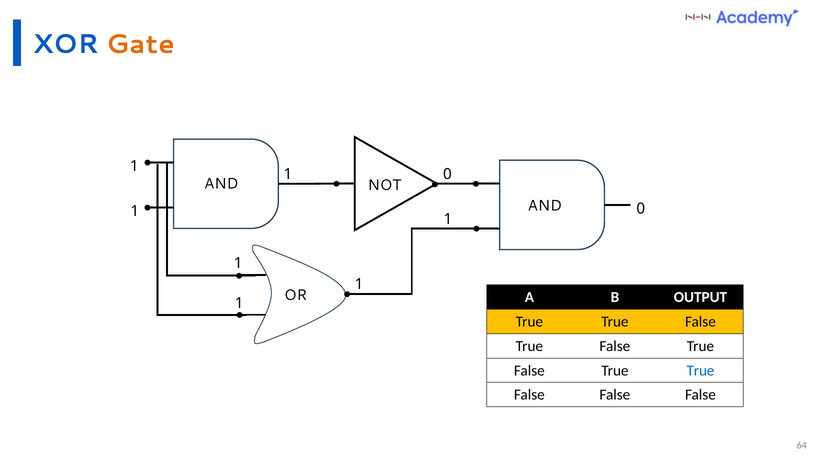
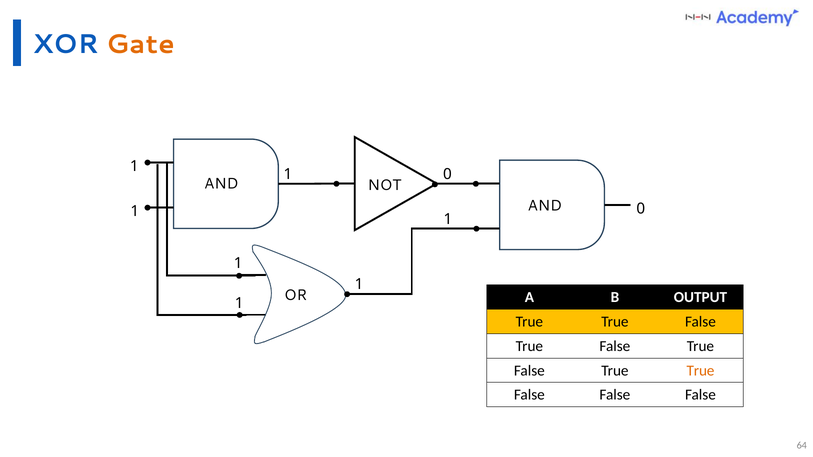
True at (701, 371) colour: blue -> orange
